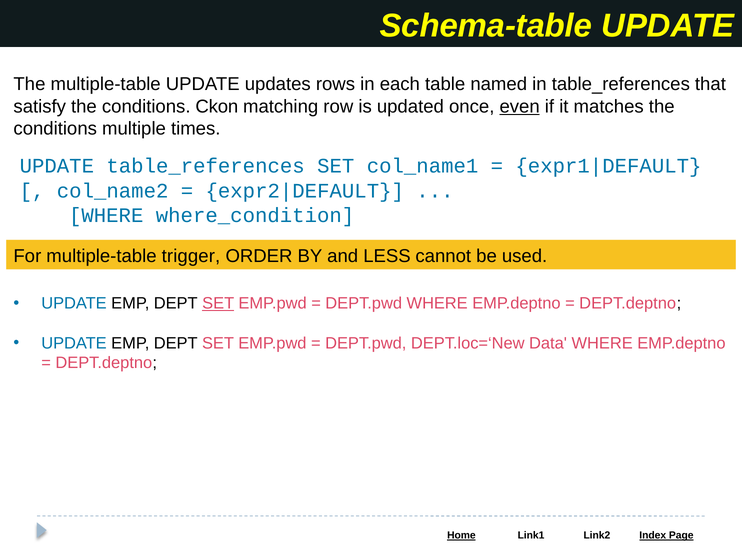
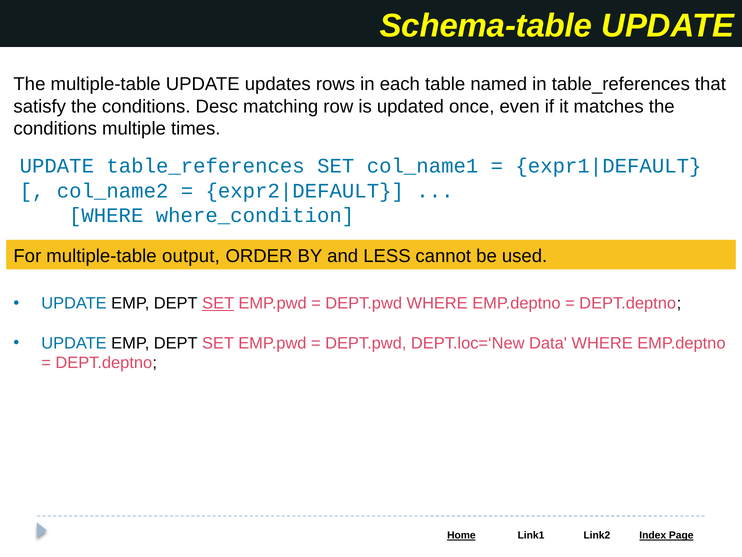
Ckon: Ckon -> Desc
even underline: present -> none
trigger: trigger -> output
